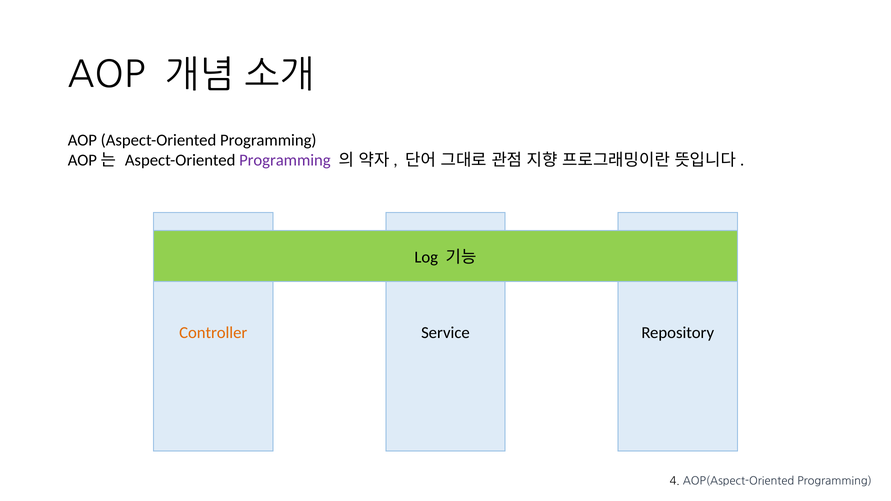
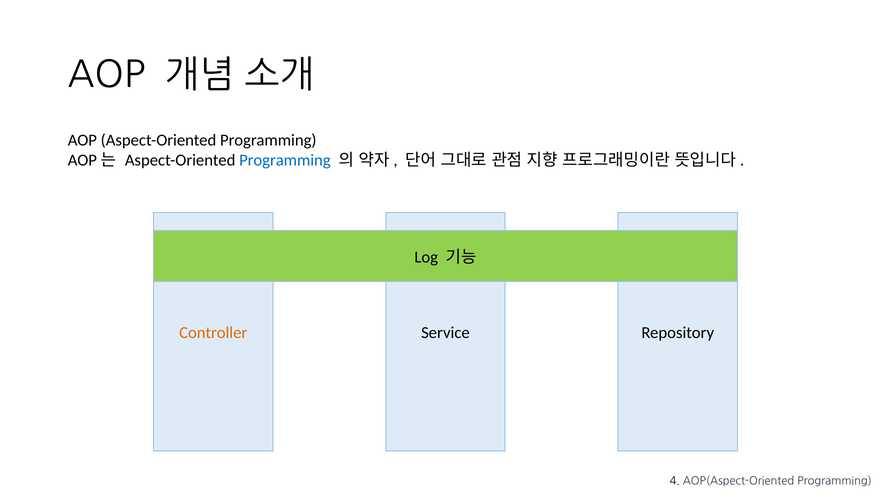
Programming at (285, 160) colour: purple -> blue
